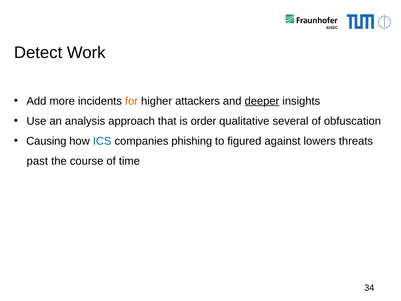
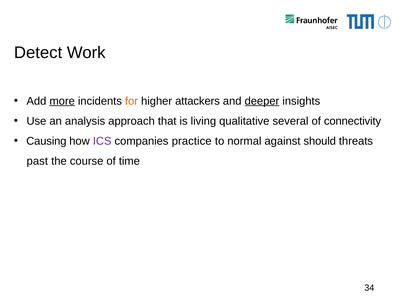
more underline: none -> present
order: order -> living
obfuscation: obfuscation -> connectivity
ICS colour: blue -> purple
phishing: phishing -> practice
figured: figured -> normal
lowers: lowers -> should
